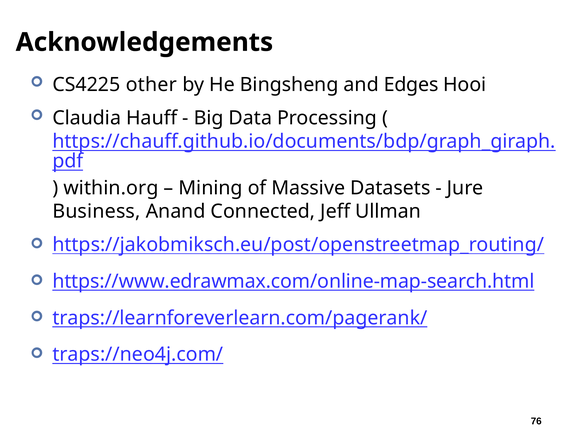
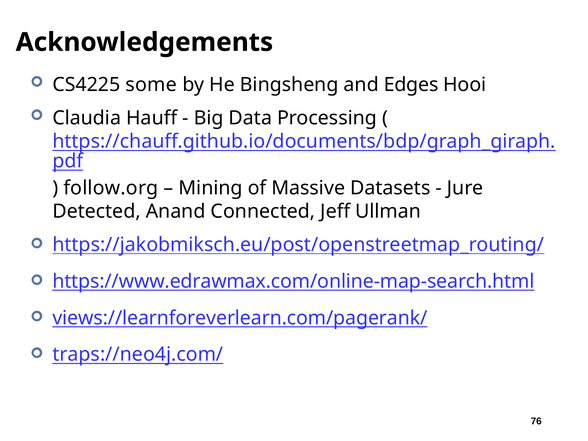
other: other -> some
within.org: within.org -> follow.org
Business: Business -> Detected
traps://learnforeverlearn.com/pagerank/: traps://learnforeverlearn.com/pagerank/ -> views://learnforeverlearn.com/pagerank/
